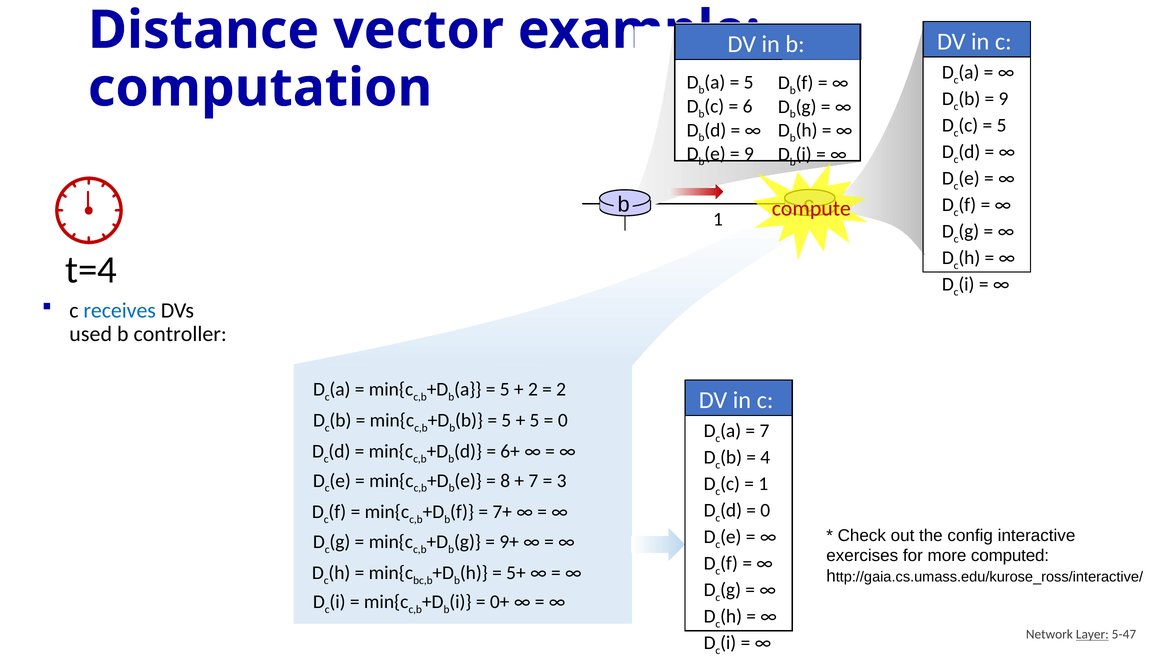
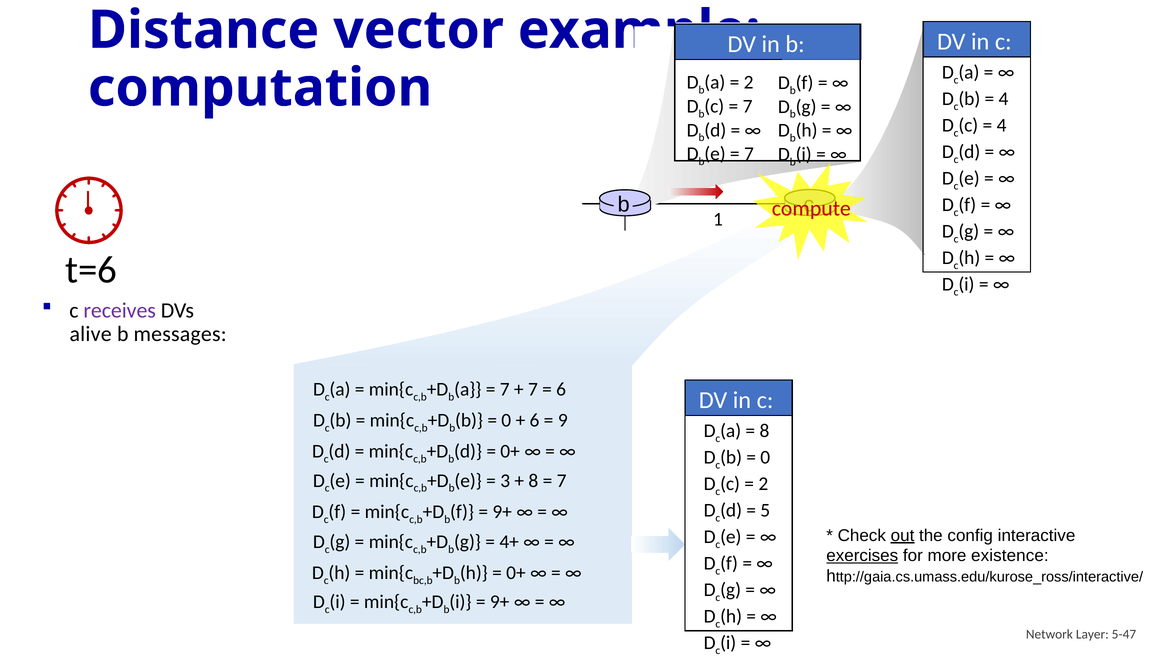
5 at (749, 83): 5 -> 2
9 at (1003, 99): 9 -> 4
6 at (748, 106): 6 -> 7
5 at (1002, 125): 5 -> 4
9 at (749, 154): 9 -> 7
t=4: t=4 -> t=6
receives colour: blue -> purple
used: used -> alive
controller: controller -> messages
5 at (505, 390): 5 -> 7
2 at (533, 390): 2 -> 7
2 at (561, 390): 2 -> 6
5 at (506, 421): 5 -> 0
5 at (535, 421): 5 -> 6
0 at (563, 421): 0 -> 9
7 at (764, 431): 7 -> 8
6+ at (510, 452): 6+ -> 0+
4 at (765, 458): 4 -> 0
8 at (505, 481): 8 -> 3
7 at (533, 481): 7 -> 8
3 at (562, 481): 3 -> 7
1 at (763, 484): 1 -> 2
0 at (765, 511): 0 -> 5
7+ at (502, 512): 7+ -> 9+
out underline: none -> present
9+: 9+ -> 4+
exercises underline: none -> present
computed: computed -> existence
5+ at (516, 573): 5+ -> 0+
0+ at (500, 602): 0+ -> 9+
Layer underline: present -> none
